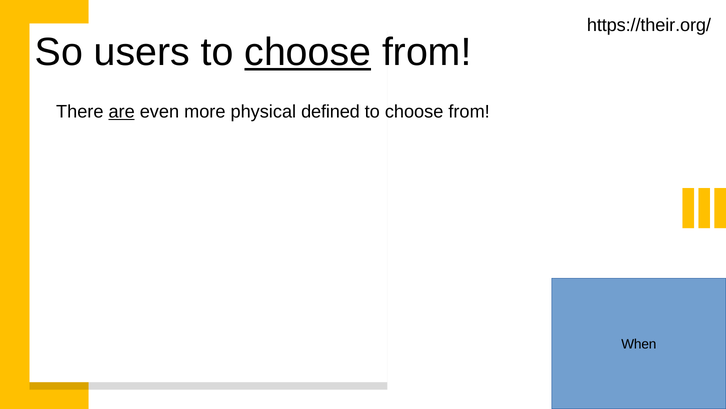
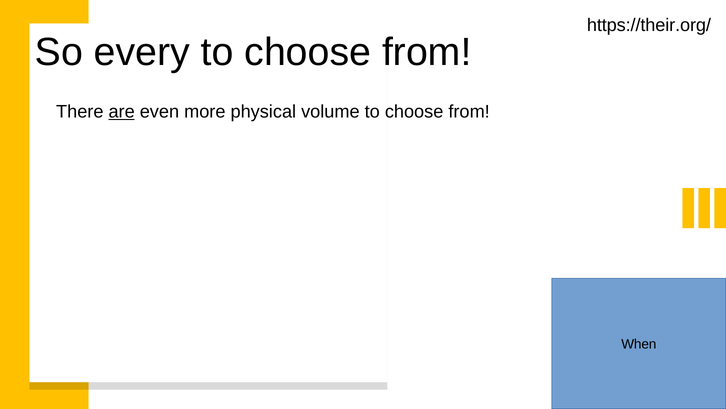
users: users -> every
choose at (308, 52) underline: present -> none
defined: defined -> volume
